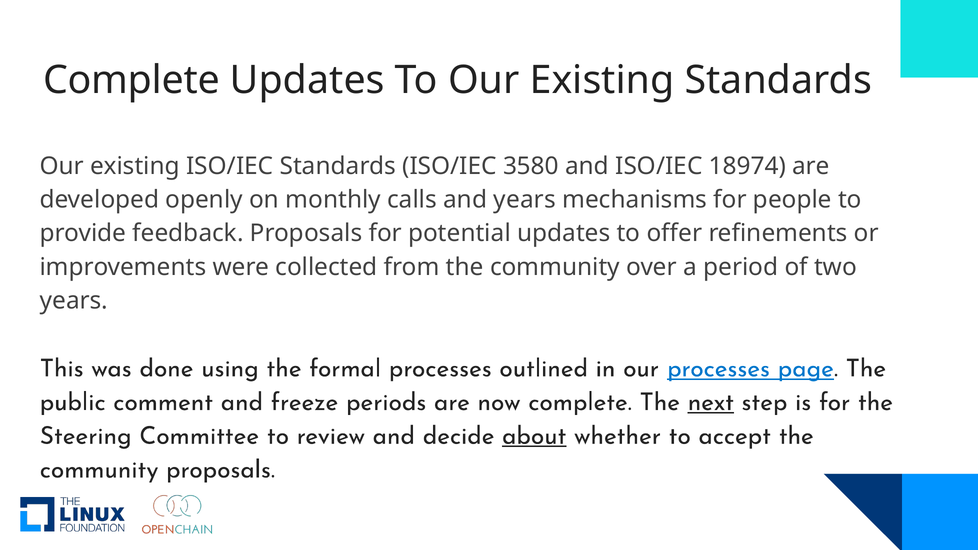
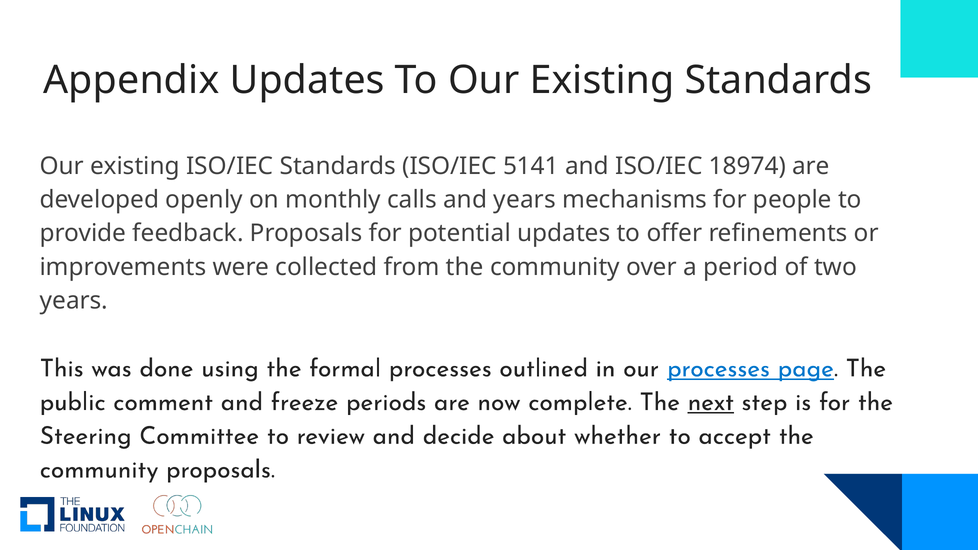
Complete at (132, 80): Complete -> Appendix
3580: 3580 -> 5141
about underline: present -> none
